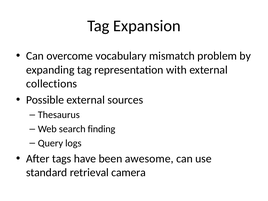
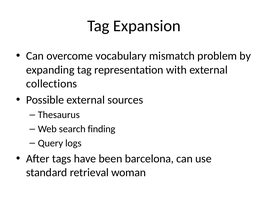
awesome: awesome -> barcelona
camera: camera -> woman
